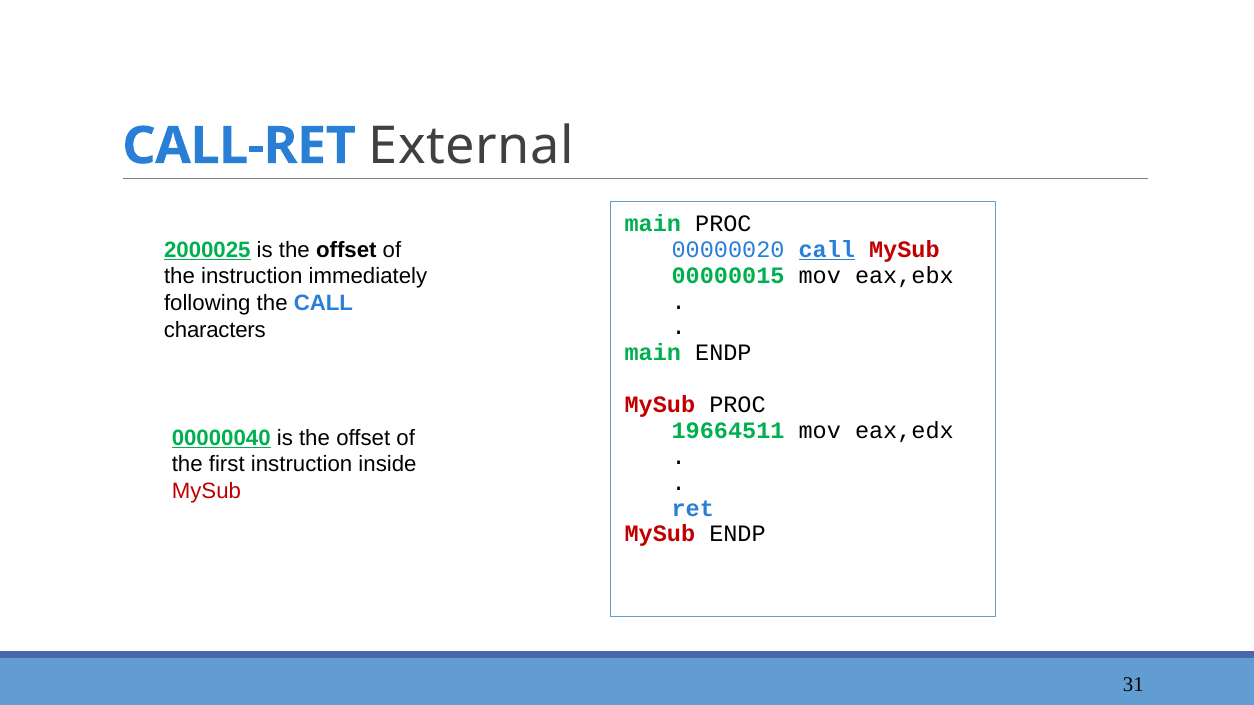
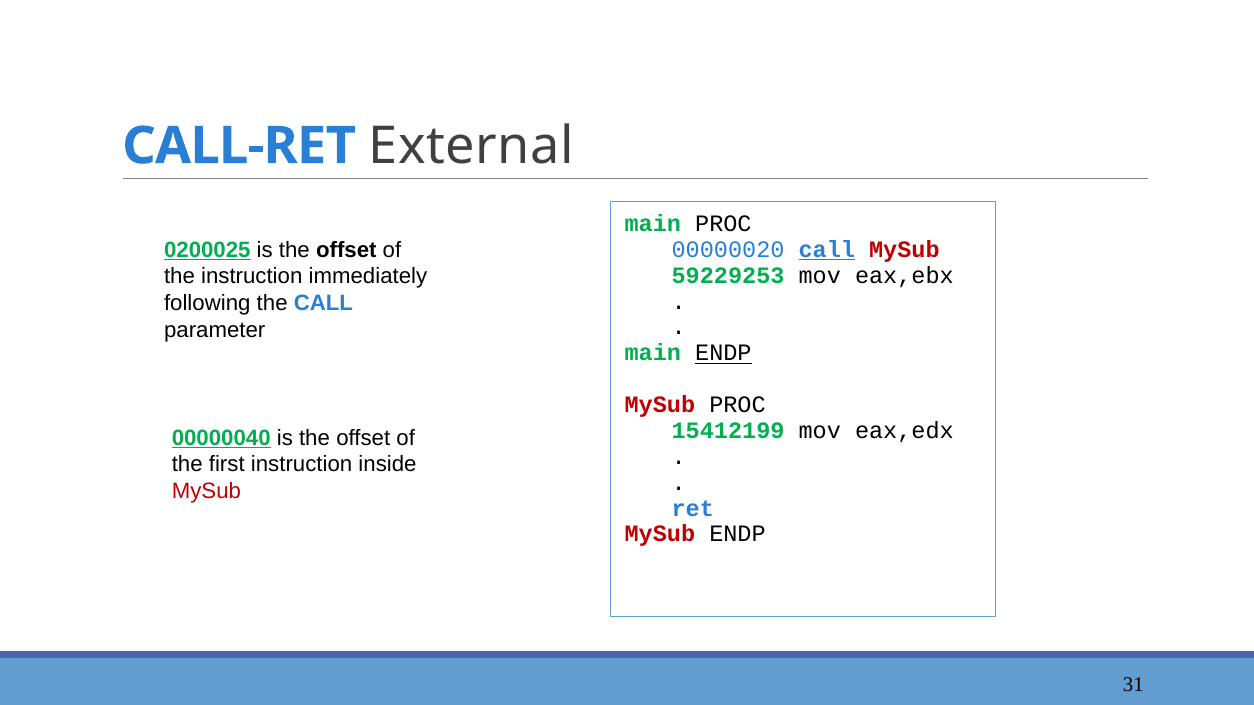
2000025: 2000025 -> 0200025
00000015: 00000015 -> 59229253
characters: characters -> parameter
ENDP at (723, 353) underline: none -> present
19664511: 19664511 -> 15412199
